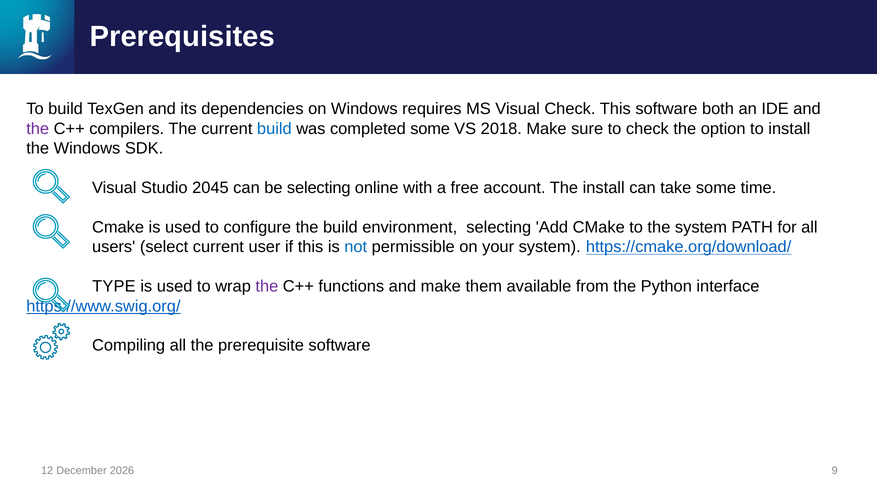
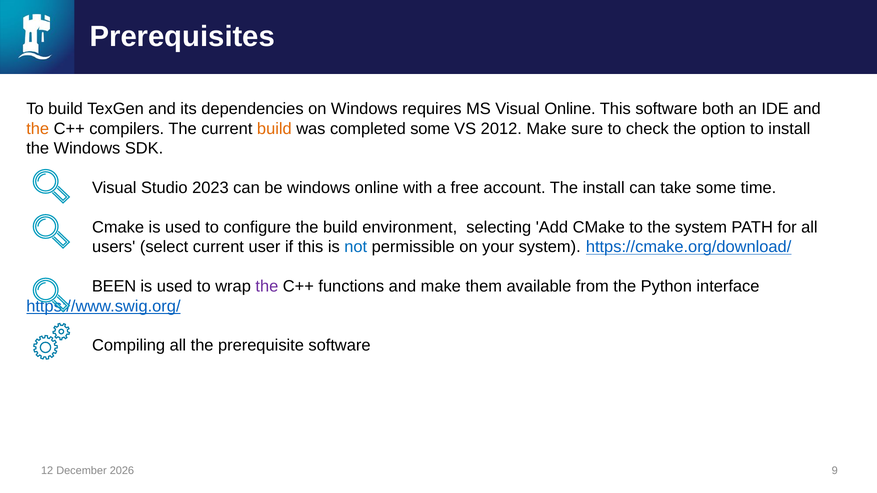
Visual Check: Check -> Online
the at (38, 129) colour: purple -> orange
build at (274, 129) colour: blue -> orange
2018: 2018 -> 2012
2045: 2045 -> 2023
be selecting: selecting -> windows
TYPE: TYPE -> BEEN
